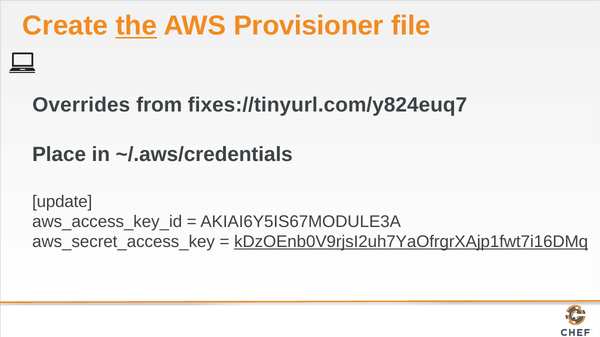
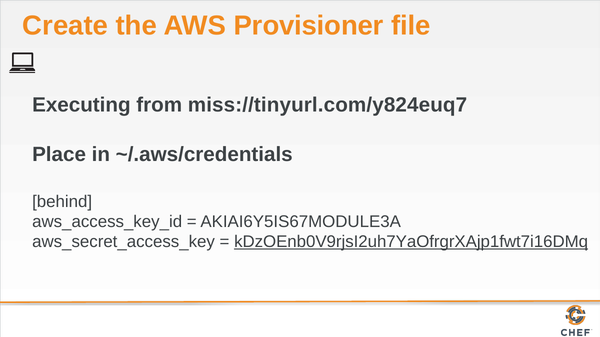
the underline: present -> none
Overrides: Overrides -> Executing
fixes://tinyurl.com/y824euq7: fixes://tinyurl.com/y824euq7 -> miss://tinyurl.com/y824euq7
update: update -> behind
